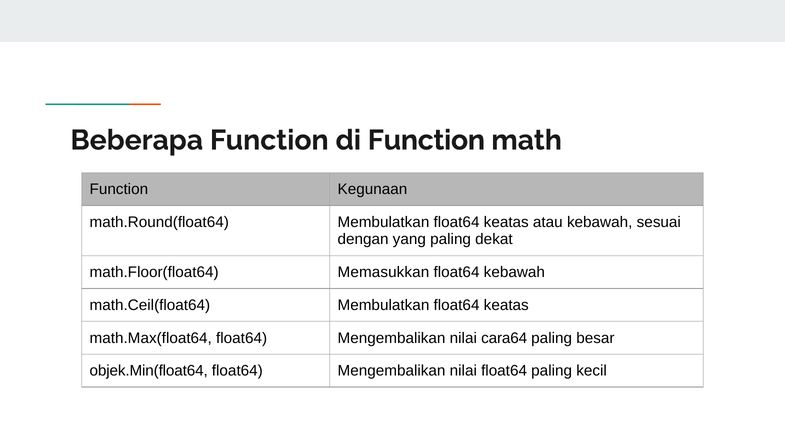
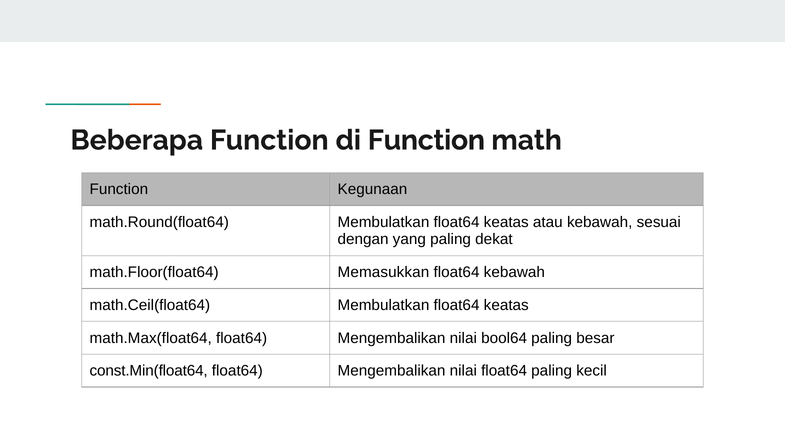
cara64: cara64 -> bool64
objek.Min(float64: objek.Min(float64 -> const.Min(float64
